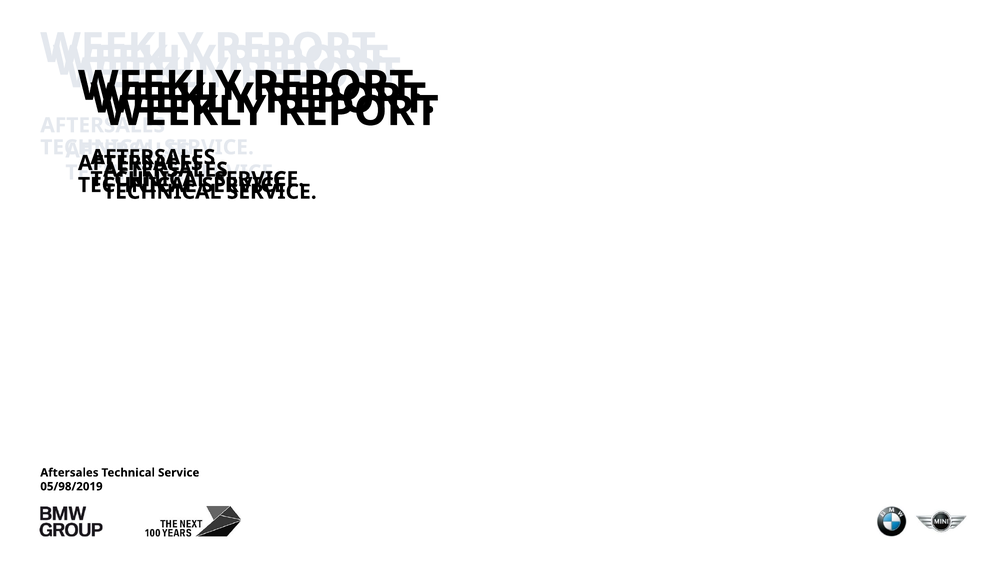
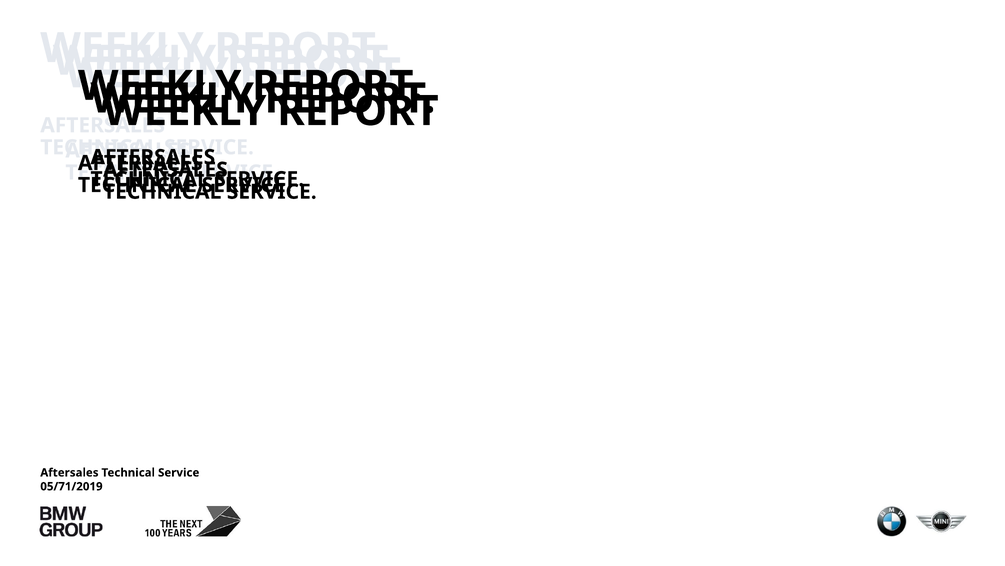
05/98/2019: 05/98/2019 -> 05/71/2019
